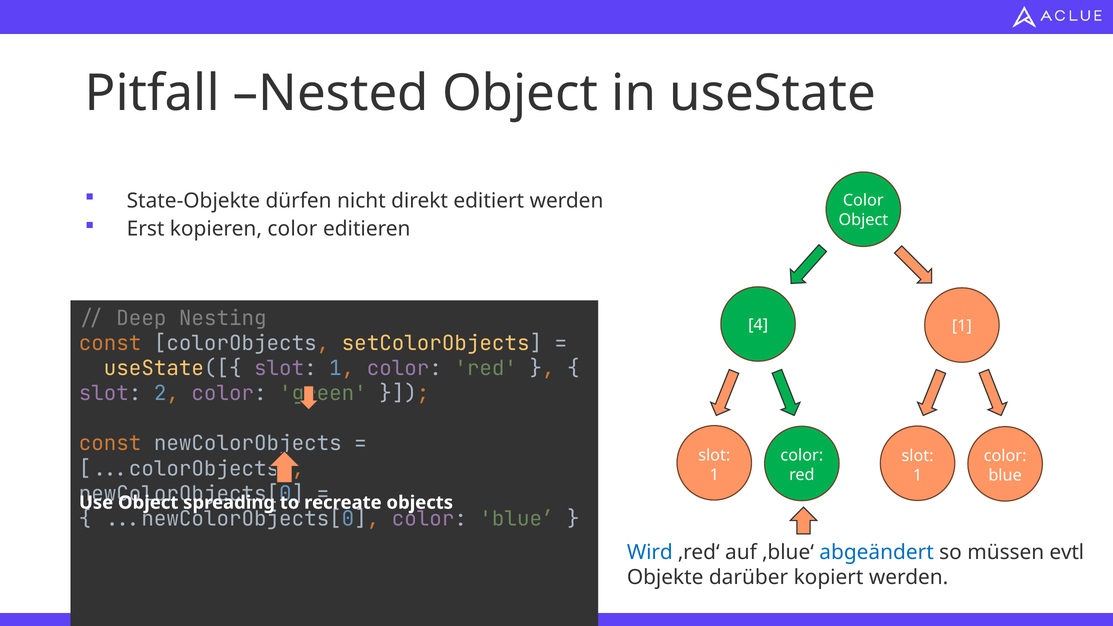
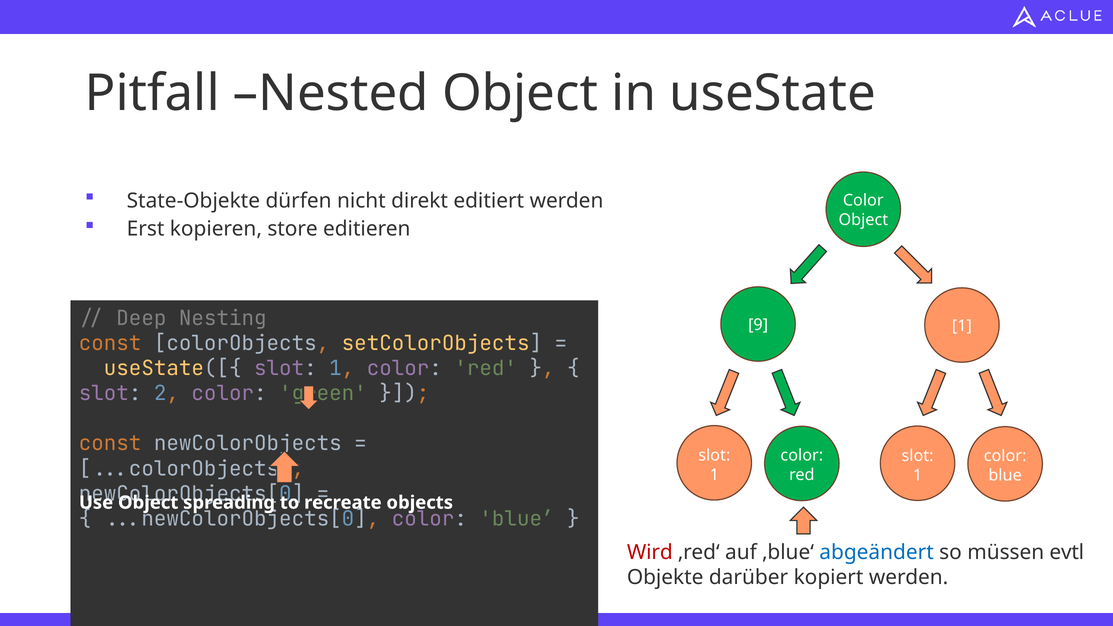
kopieren color: color -> store
4: 4 -> 9
Wird colour: blue -> red
